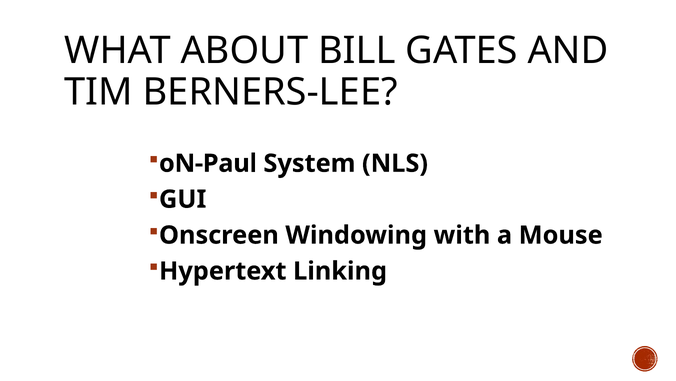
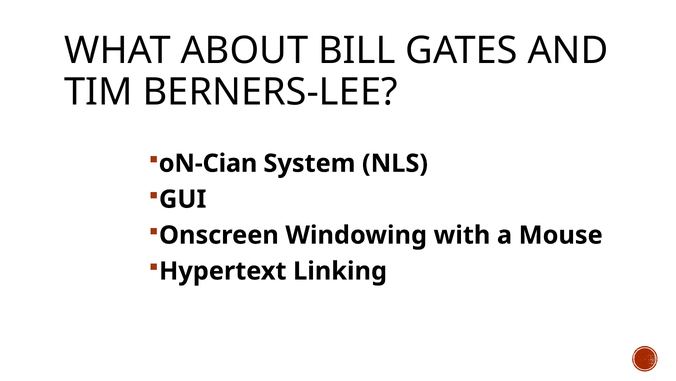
oN-Paul: oN-Paul -> oN-Cian
